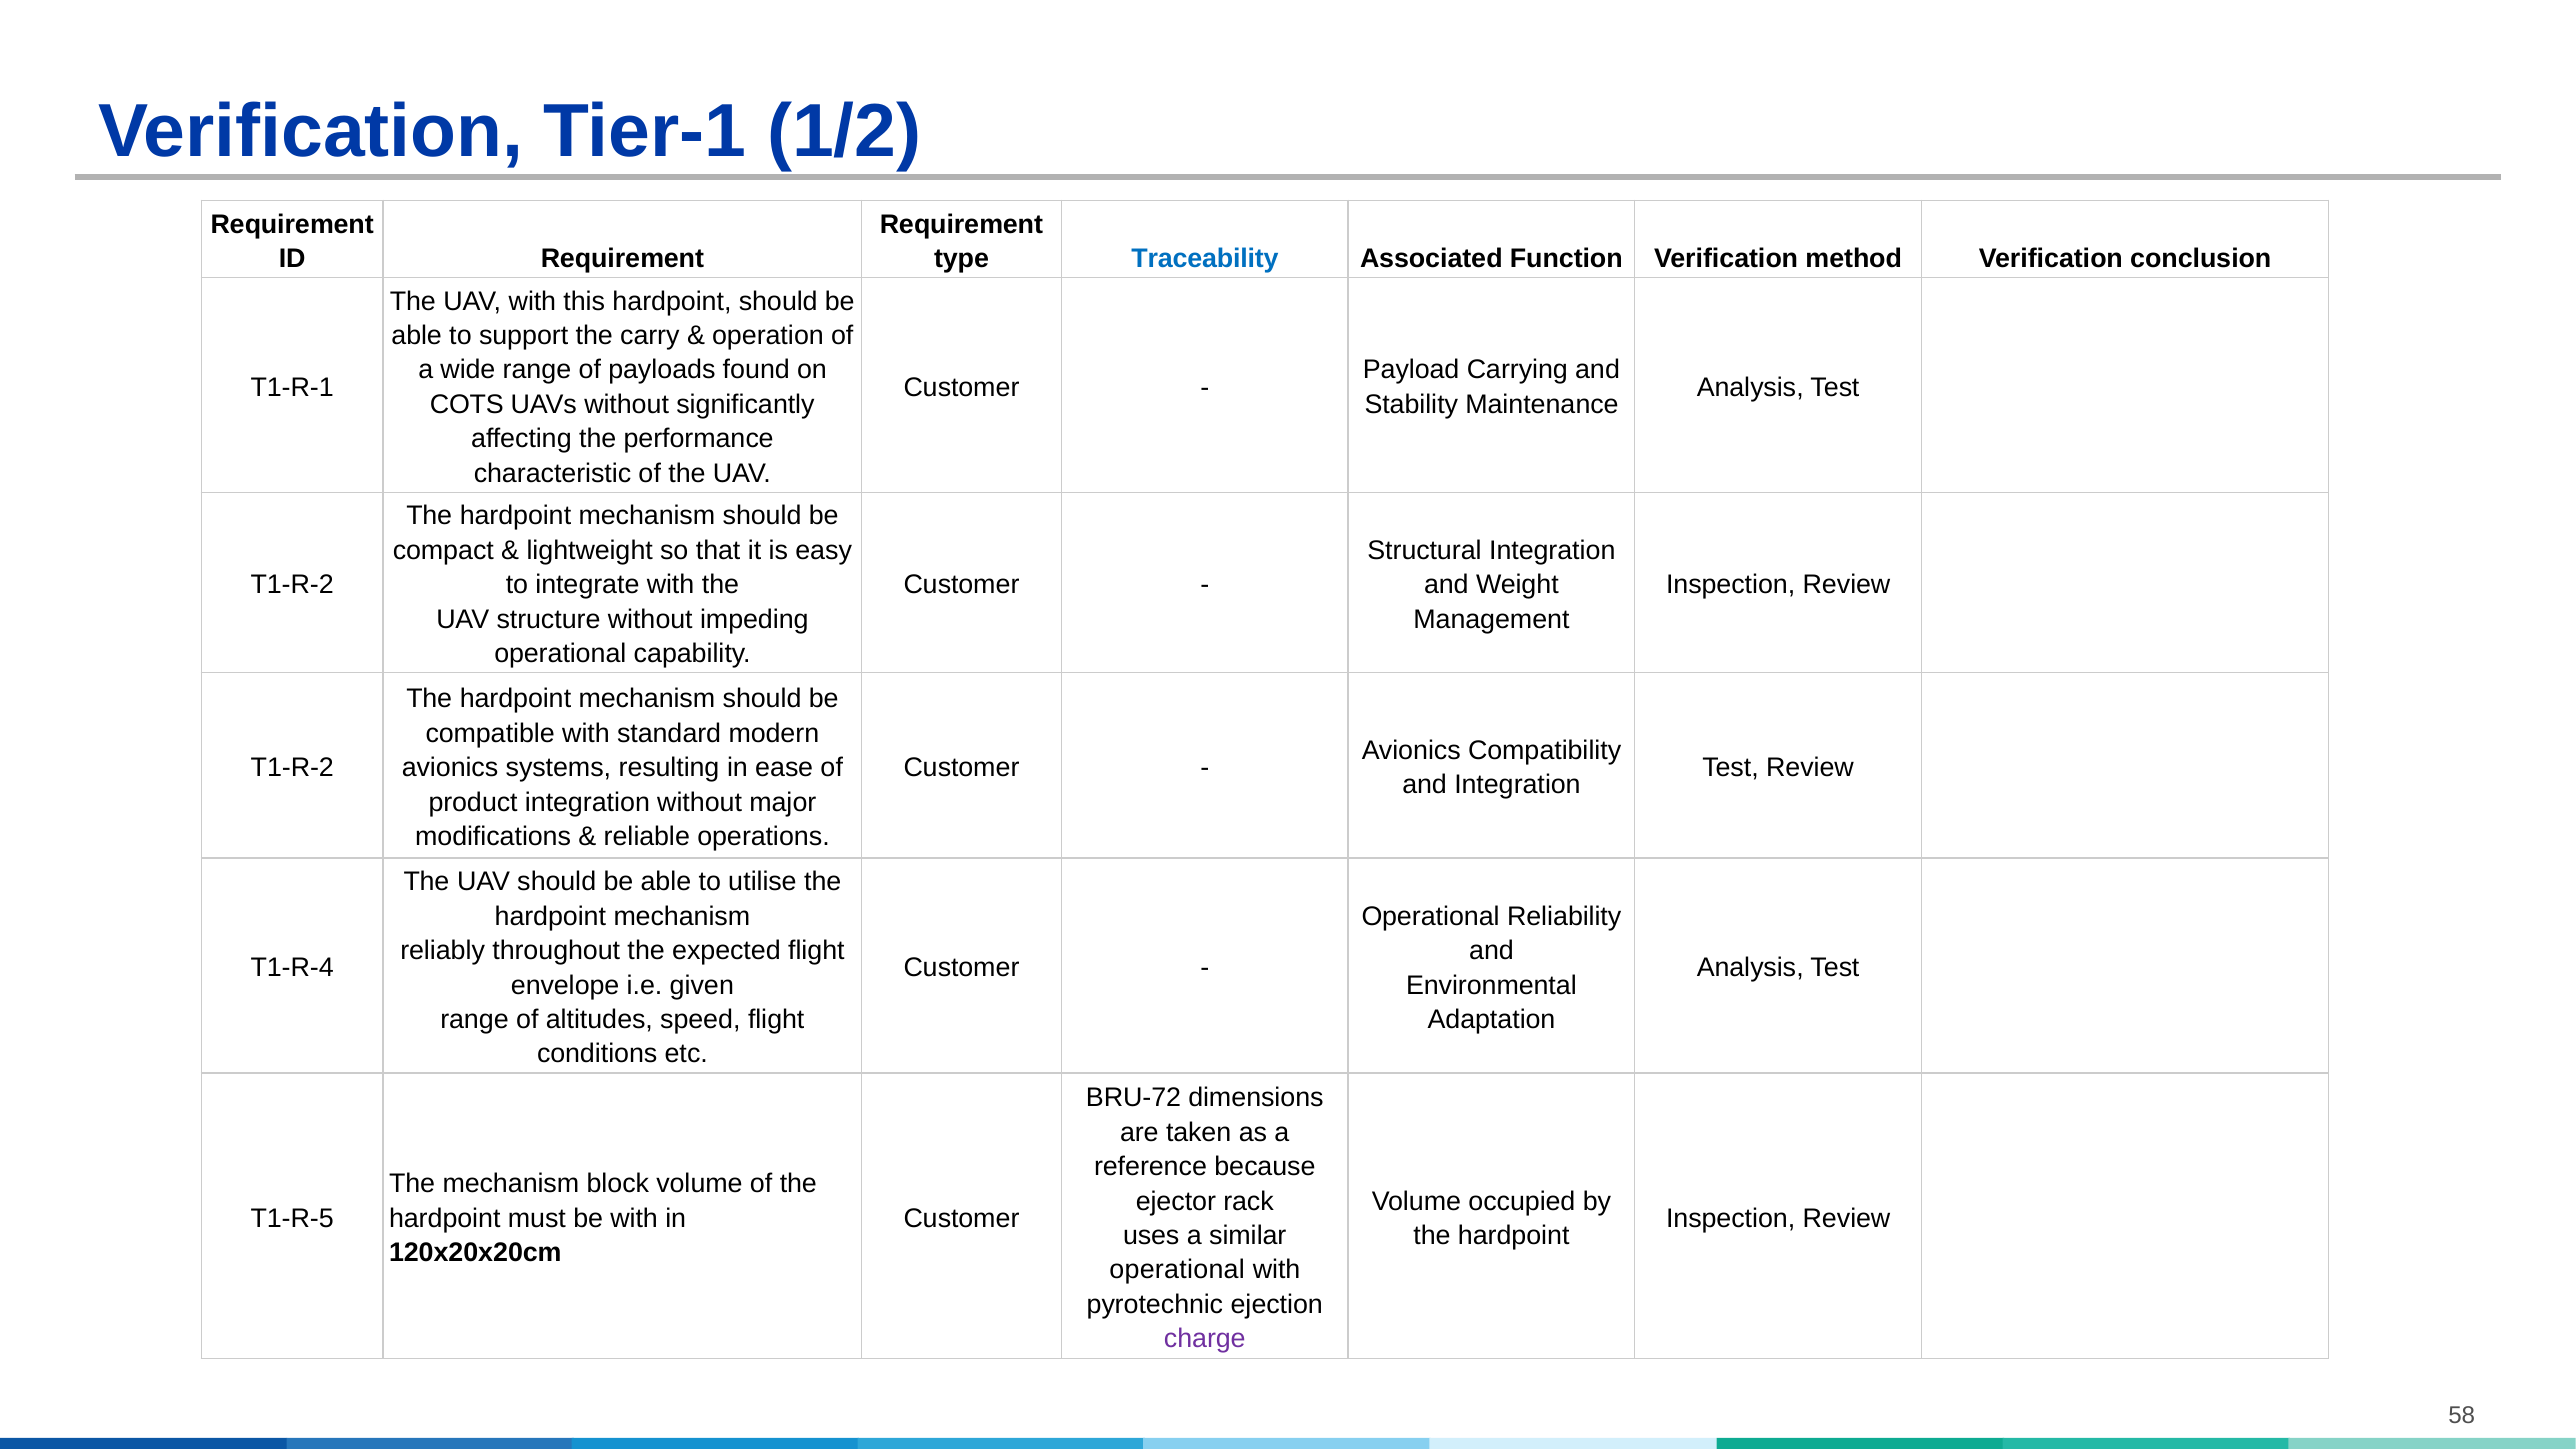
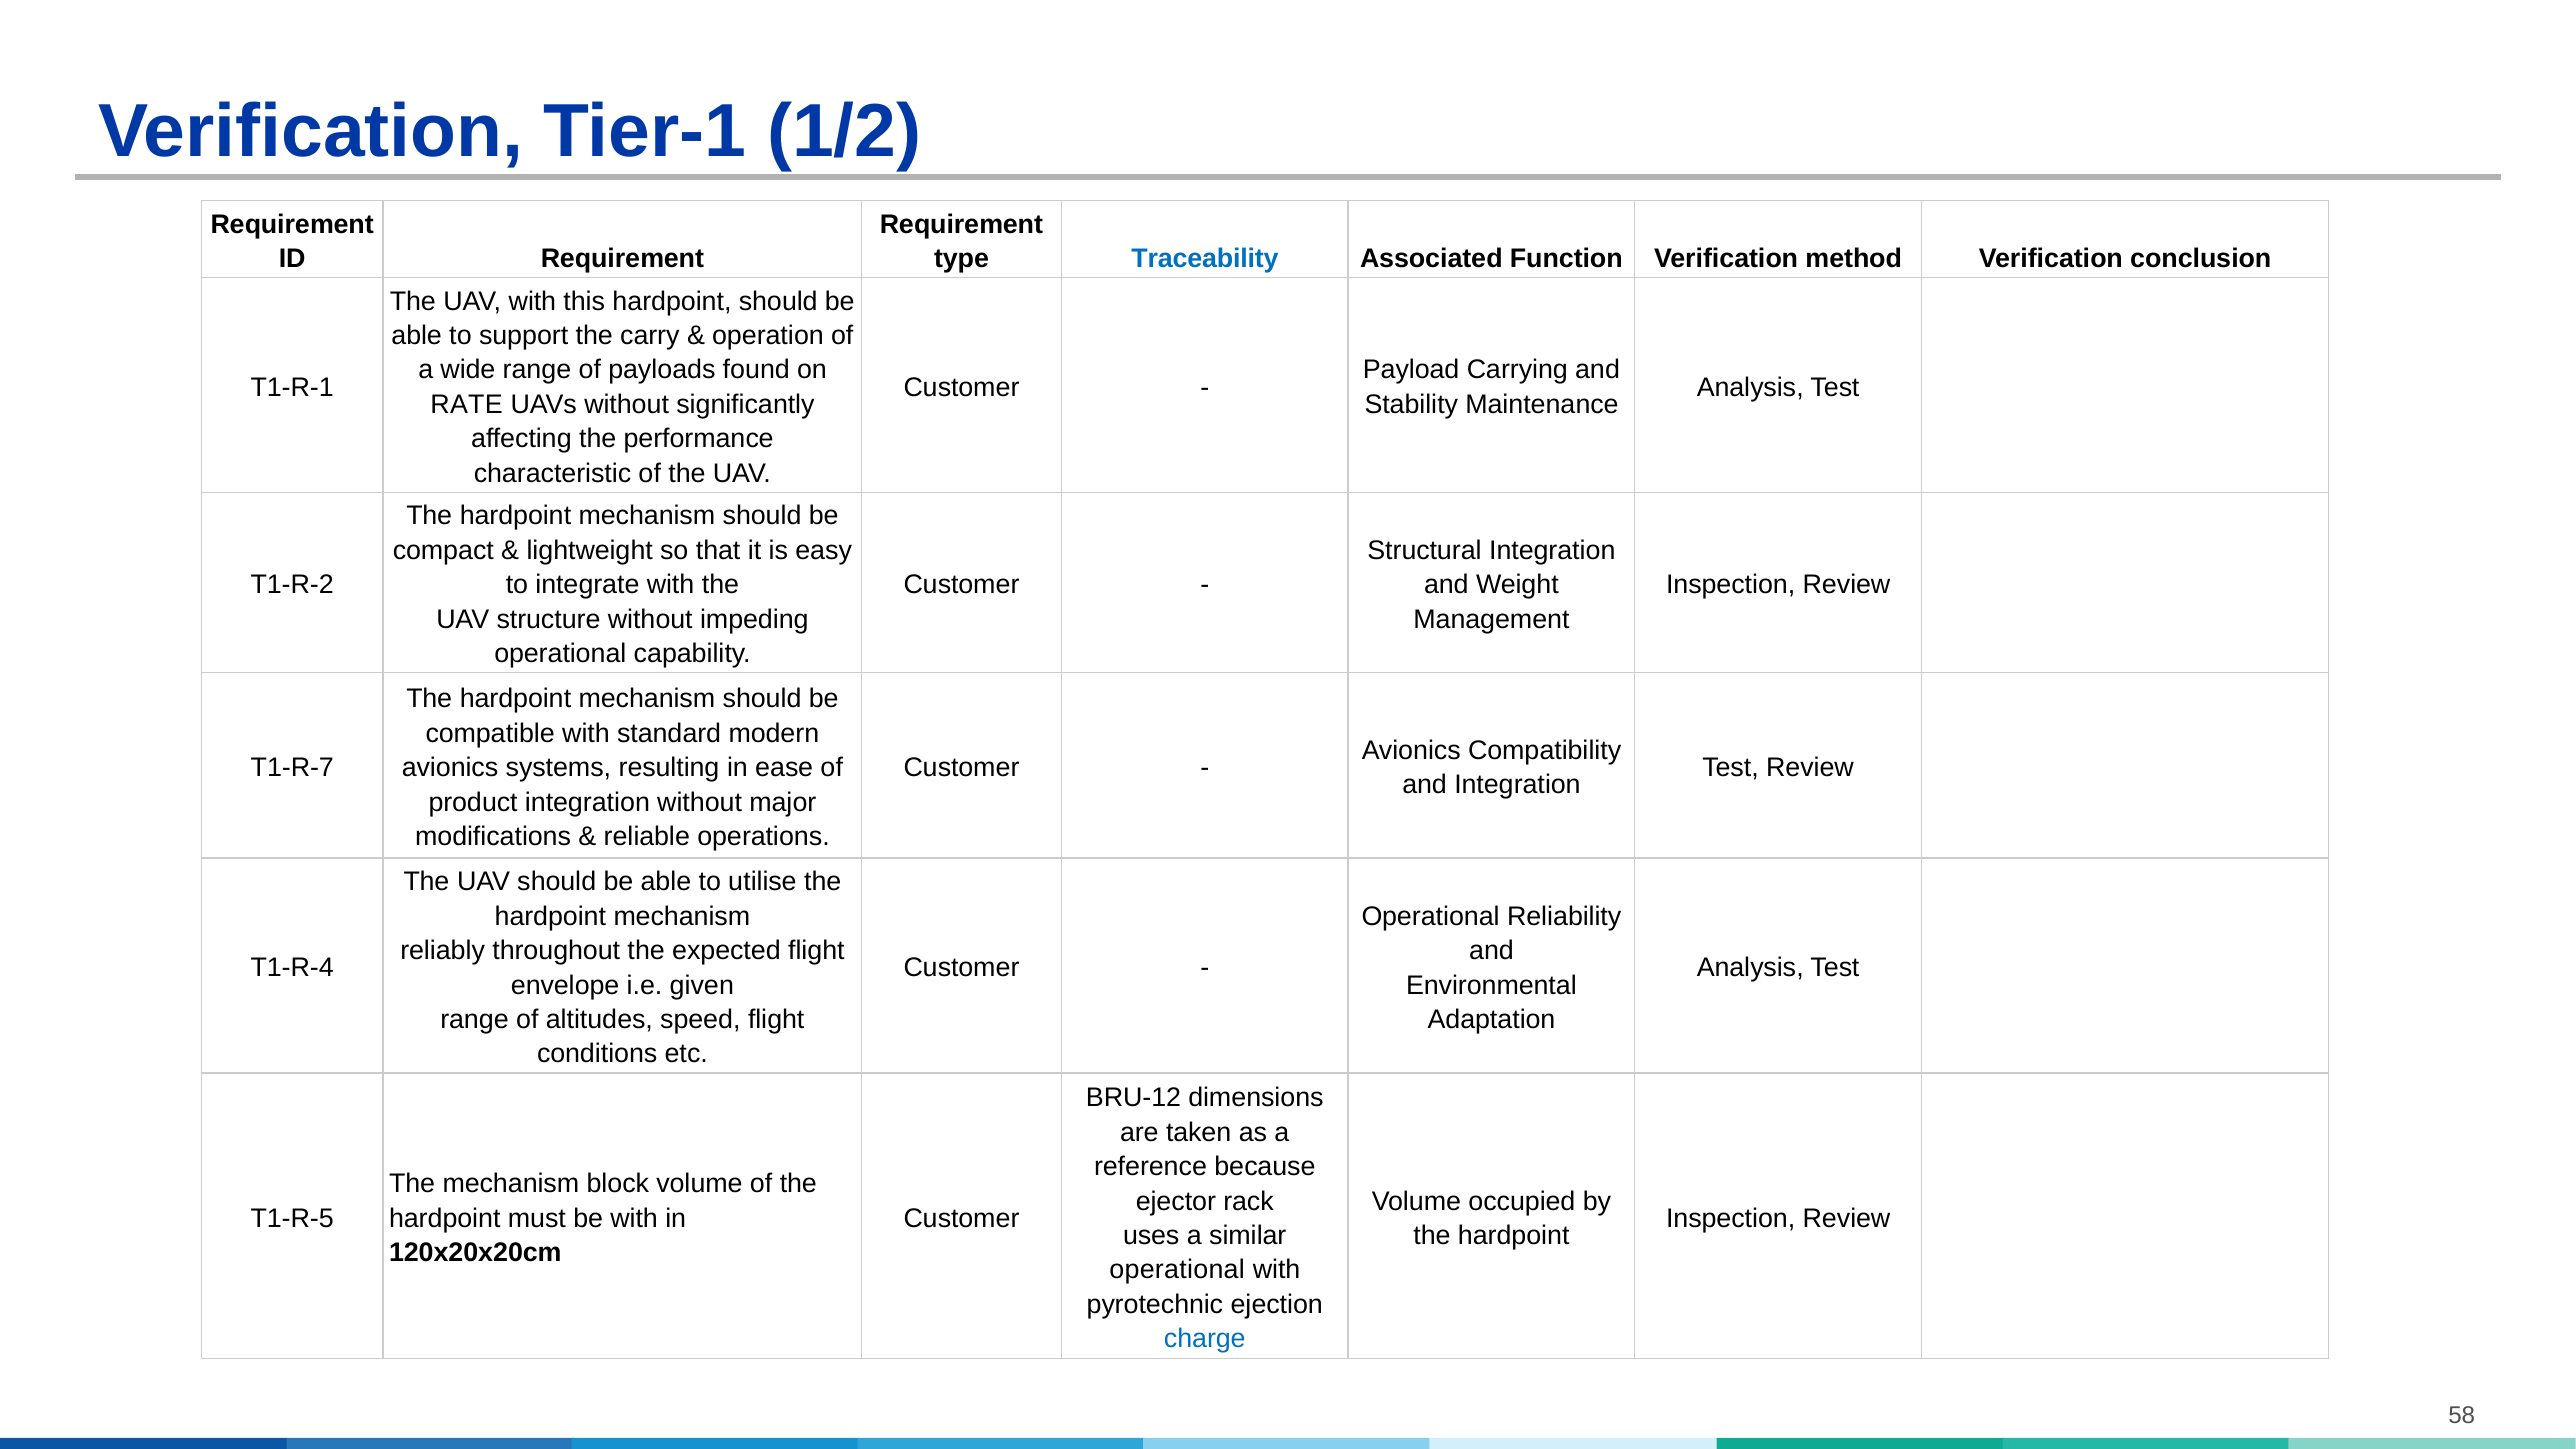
COTS: COTS -> RATE
T1-R-2 at (292, 768): T1-R-2 -> T1-R-7
BRU-72: BRU-72 -> BRU-12
charge colour: purple -> blue
